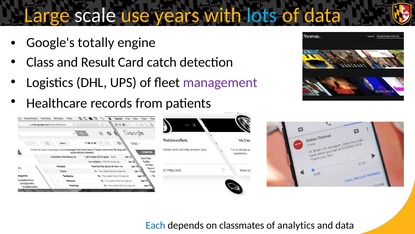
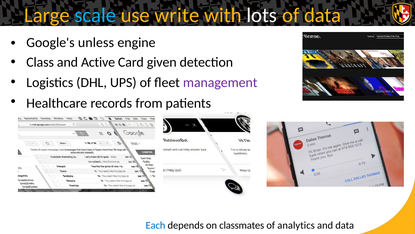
scale colour: white -> light blue
years: years -> write
lots colour: light blue -> white
totally: totally -> unless
Result: Result -> Active
catch: catch -> given
